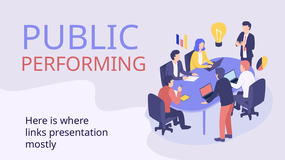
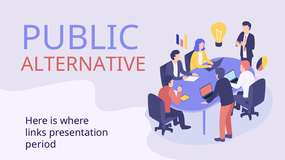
PERFORMING: PERFORMING -> ALTERNATIVE
mostly: mostly -> period
